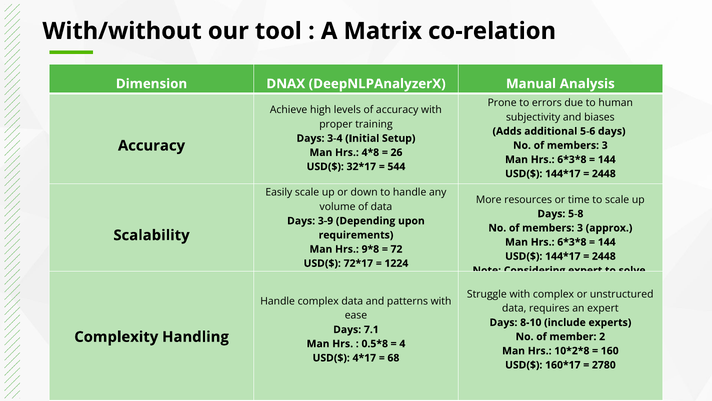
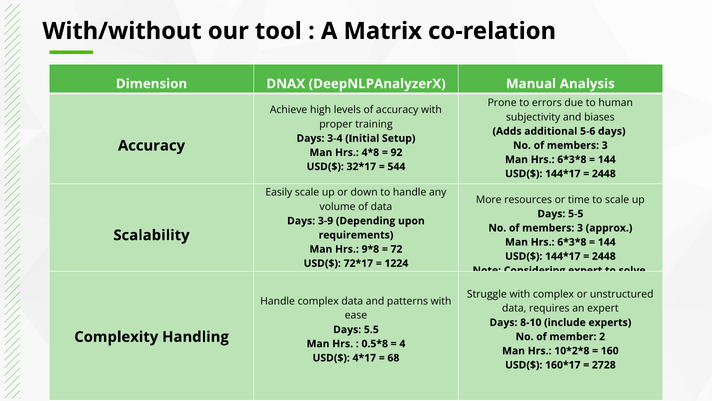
26: 26 -> 92
5-8: 5-8 -> 5-5
7.1: 7.1 -> 5.5
2780: 2780 -> 2728
